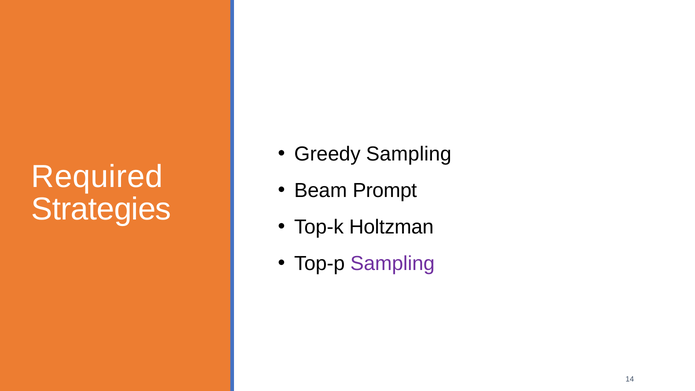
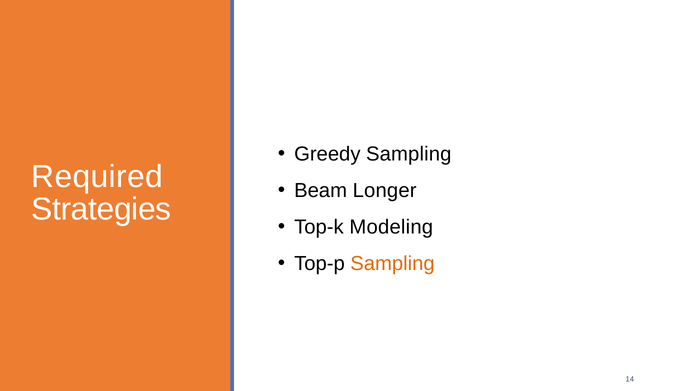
Prompt: Prompt -> Longer
Holtzman: Holtzman -> Modeling
Sampling at (393, 264) colour: purple -> orange
